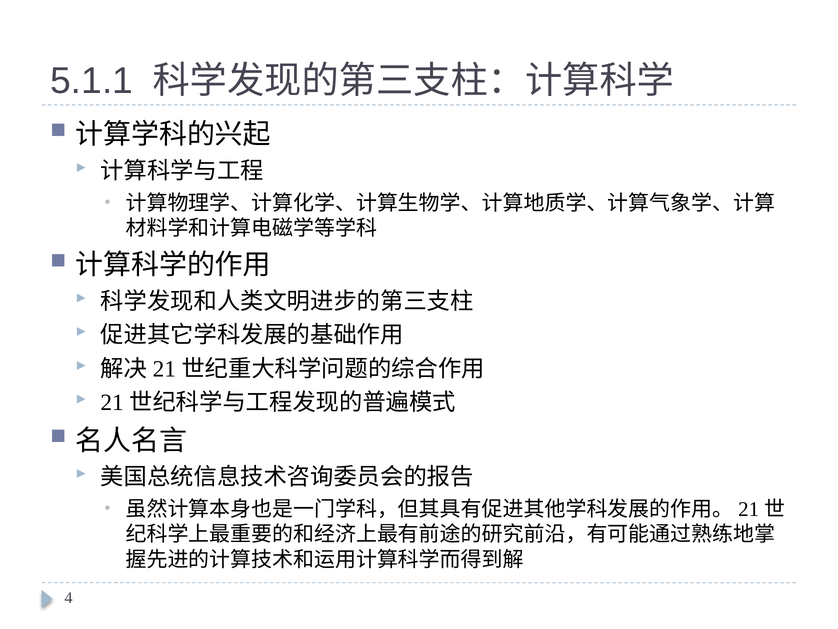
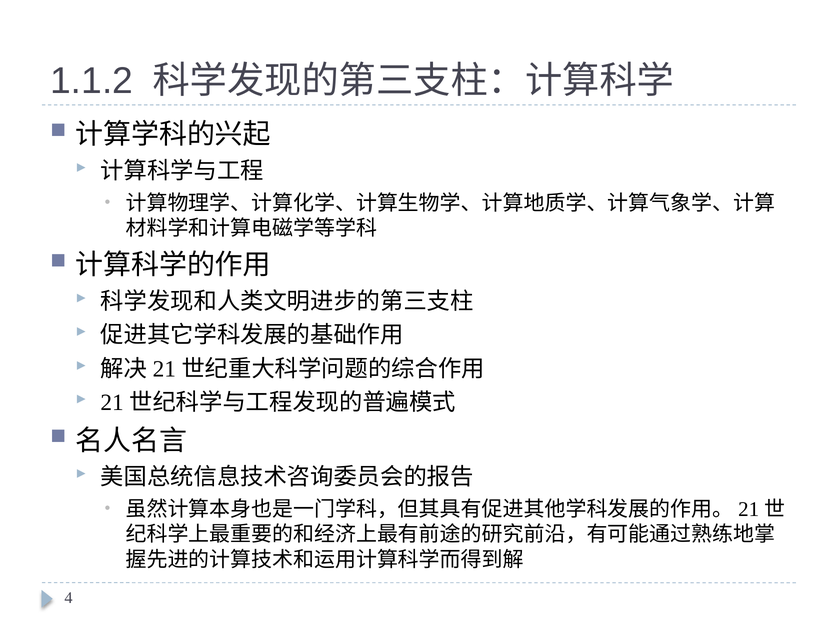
5.1.1: 5.1.1 -> 1.1.2
